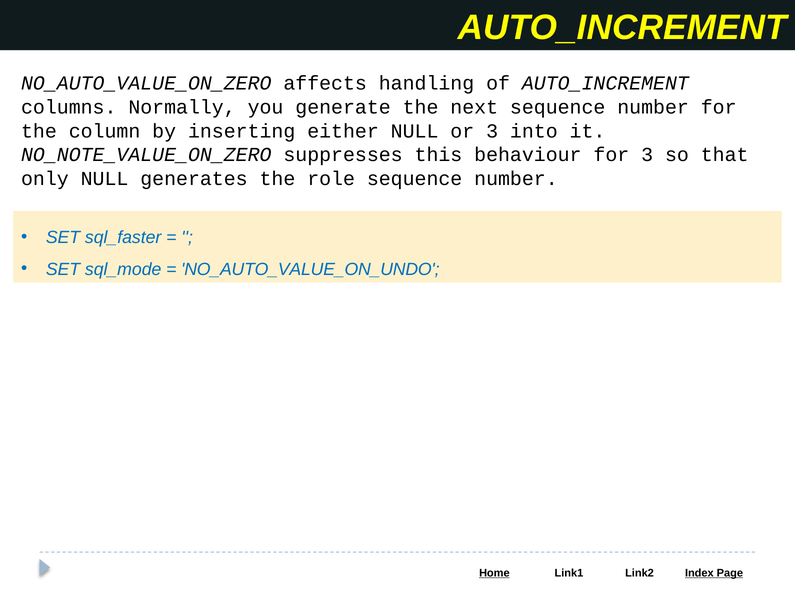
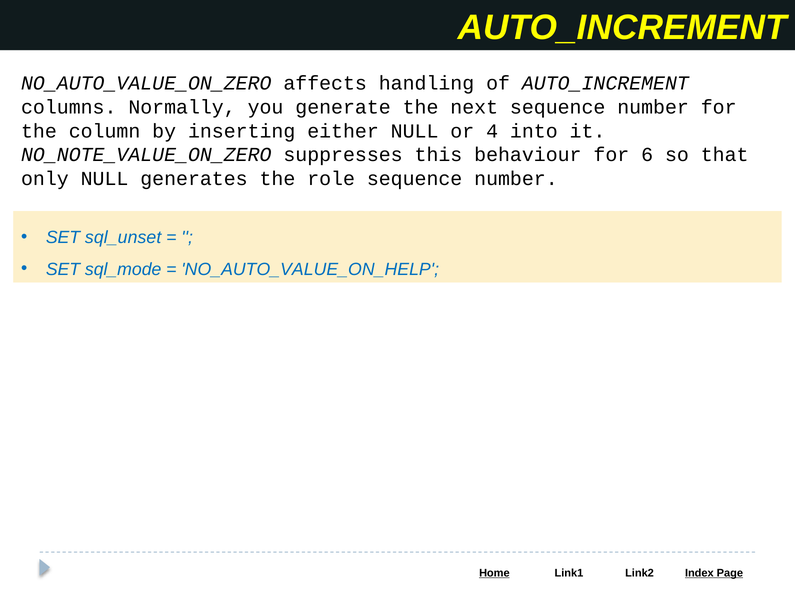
or 3: 3 -> 4
for 3: 3 -> 6
sql_faster: sql_faster -> sql_unset
NO_AUTO_VALUE_ON_UNDO: NO_AUTO_VALUE_ON_UNDO -> NO_AUTO_VALUE_ON_HELP
